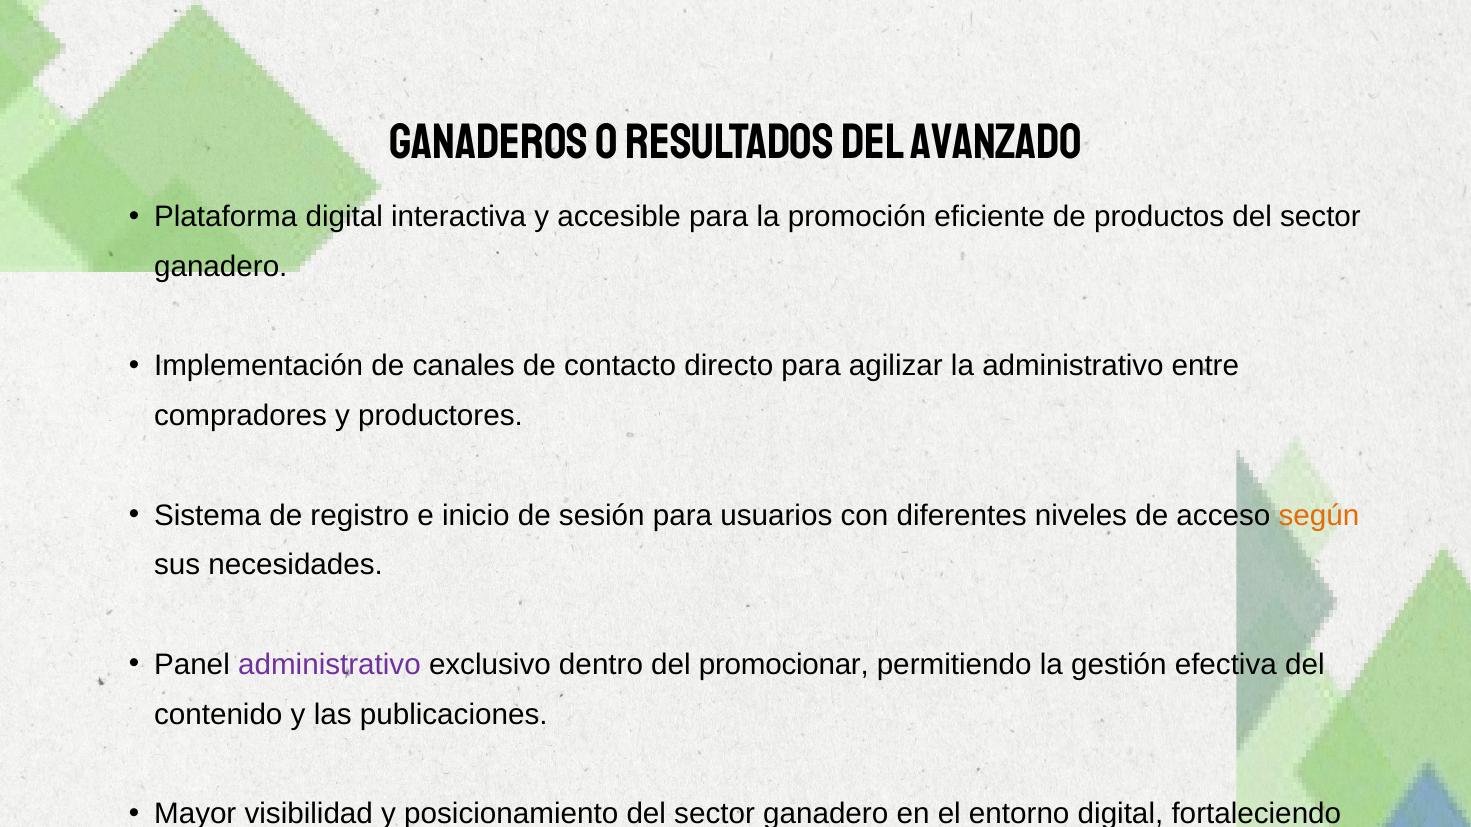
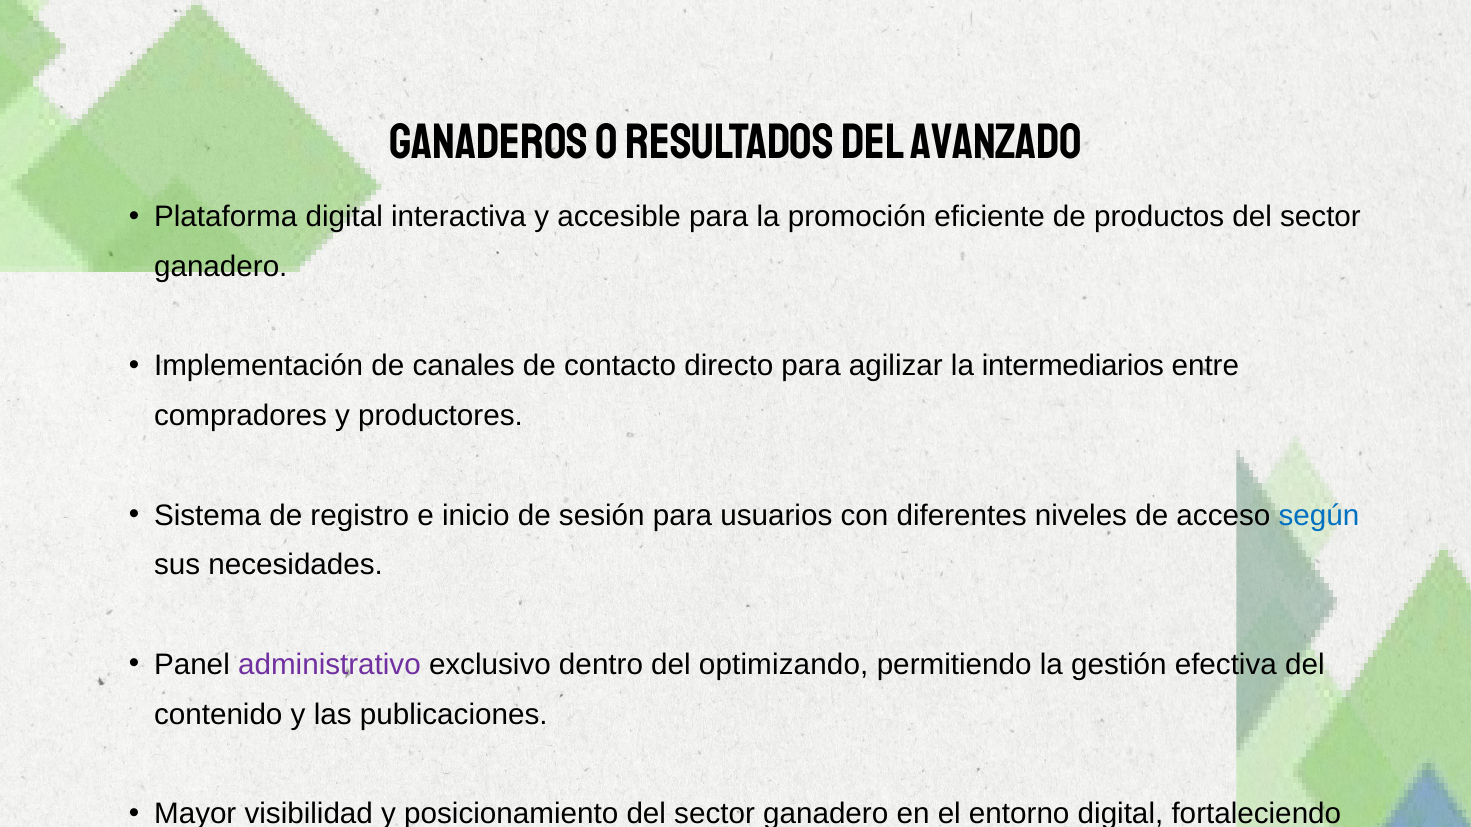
la administrativo: administrativo -> intermediarios
según colour: orange -> blue
promocionar: promocionar -> optimizando
